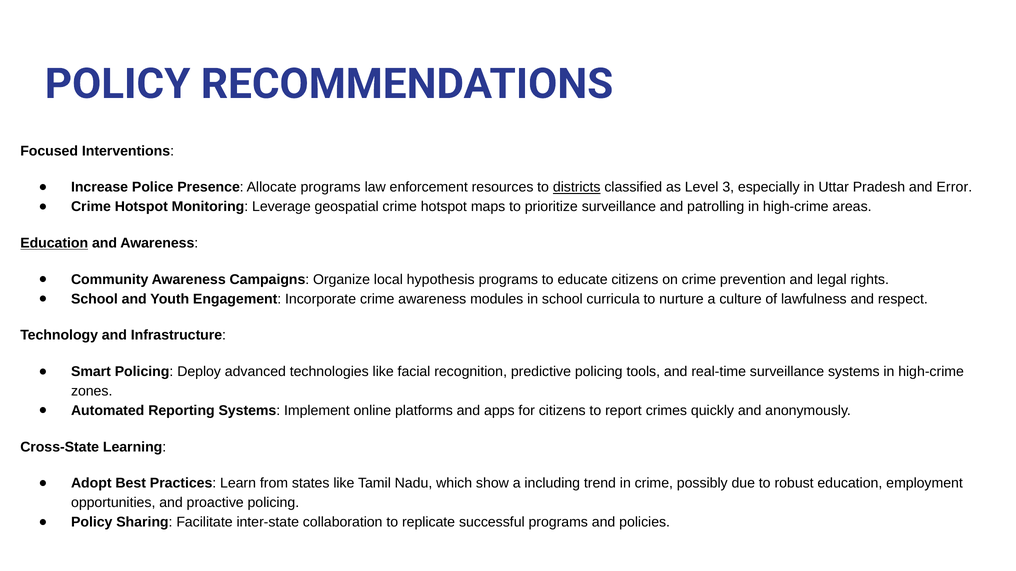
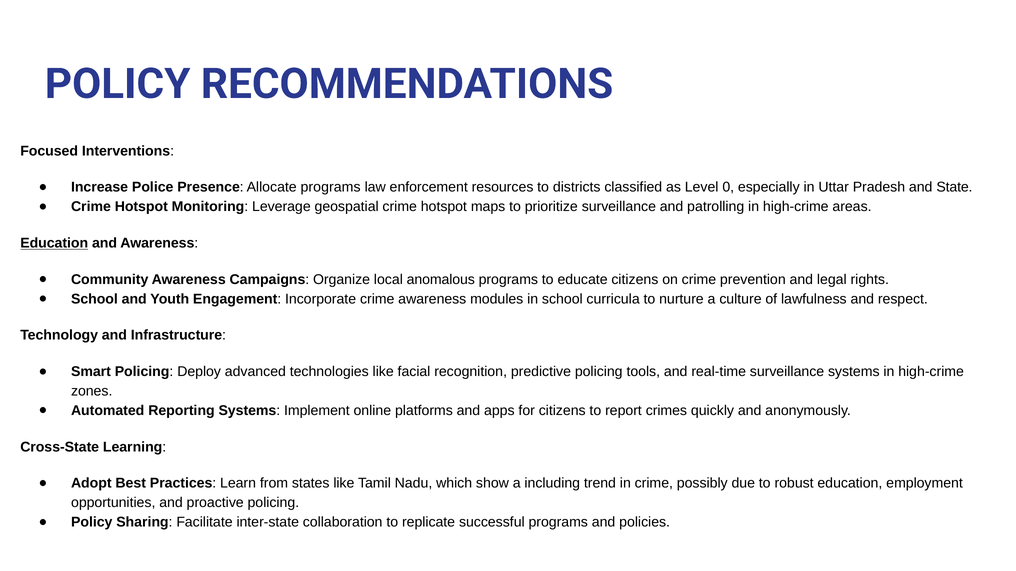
districts underline: present -> none
3: 3 -> 0
Error: Error -> State
hypothesis: hypothesis -> anomalous
